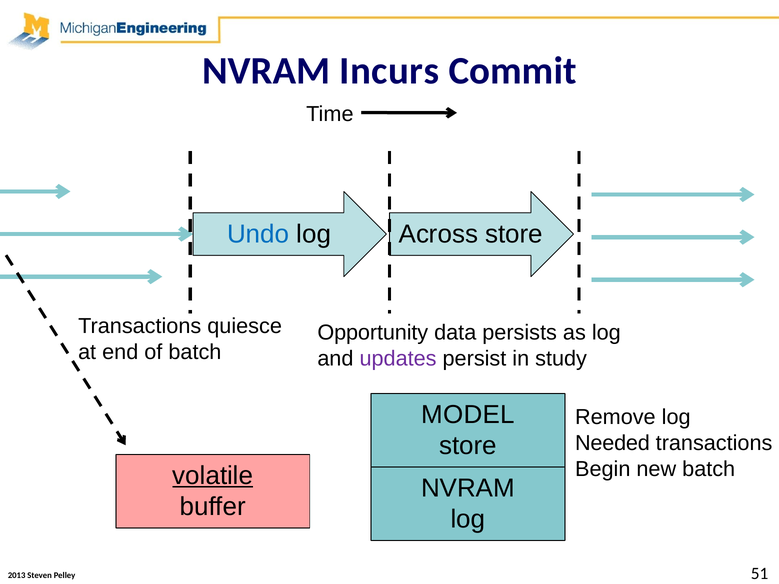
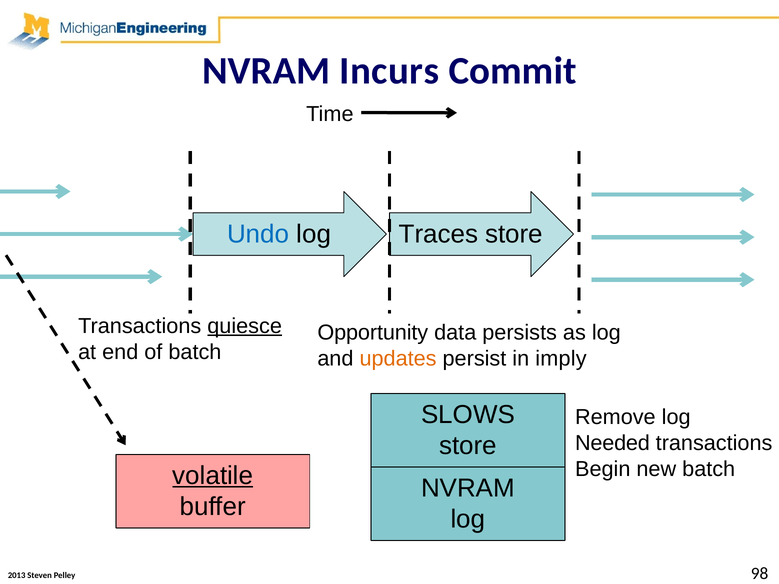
Across: Across -> Traces
quiesce underline: none -> present
updates colour: purple -> orange
study: study -> imply
MODEL: MODEL -> SLOWS
51: 51 -> 98
